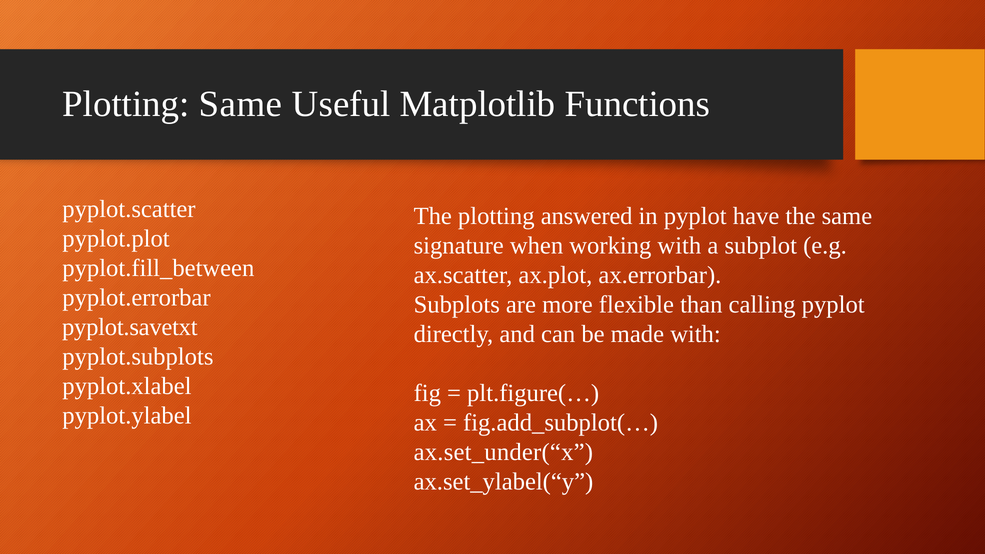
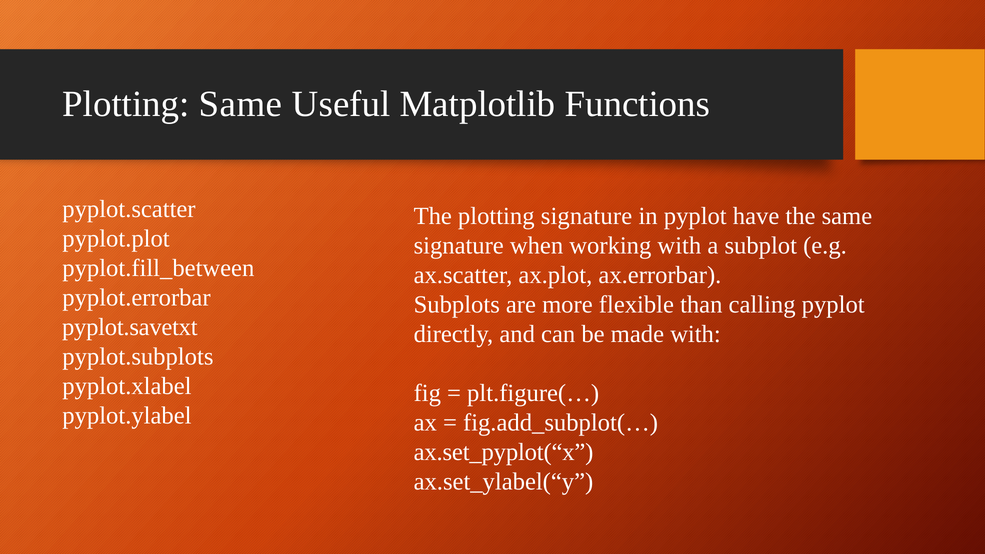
plotting answered: answered -> signature
ax.set_under(“x: ax.set_under(“x -> ax.set_pyplot(“x
